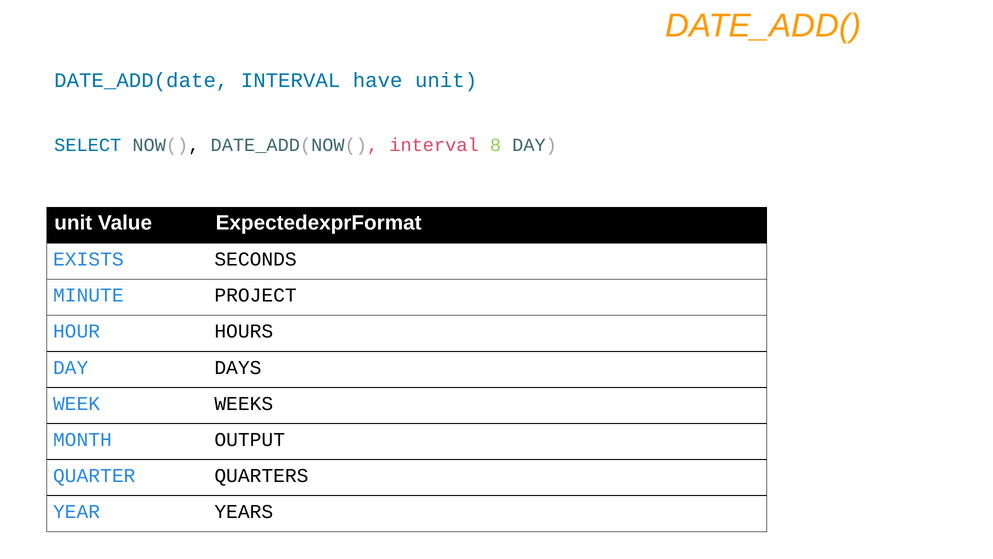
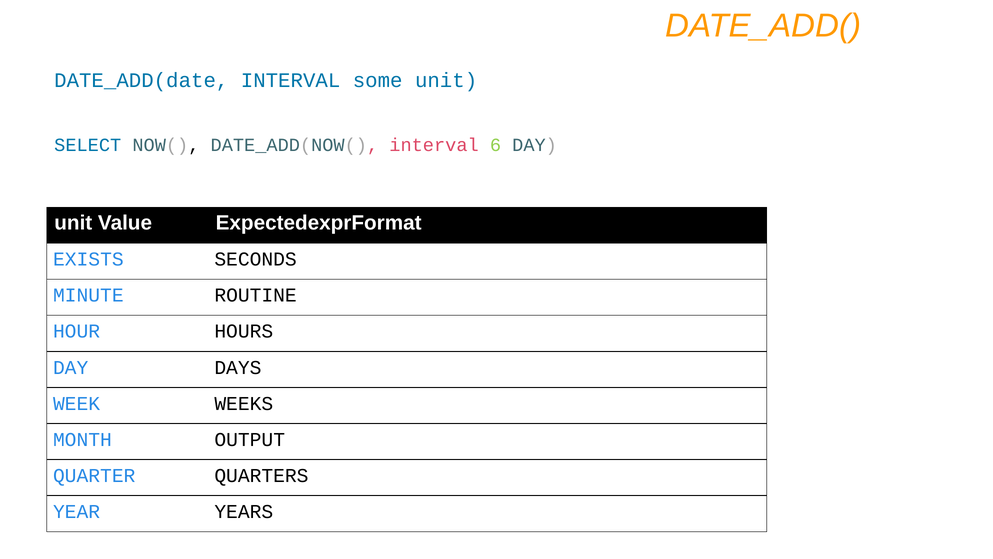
have: have -> some
8: 8 -> 6
PROJECT: PROJECT -> ROUTINE
